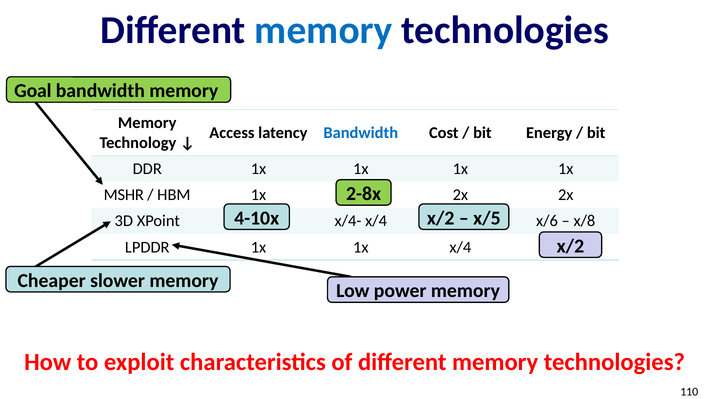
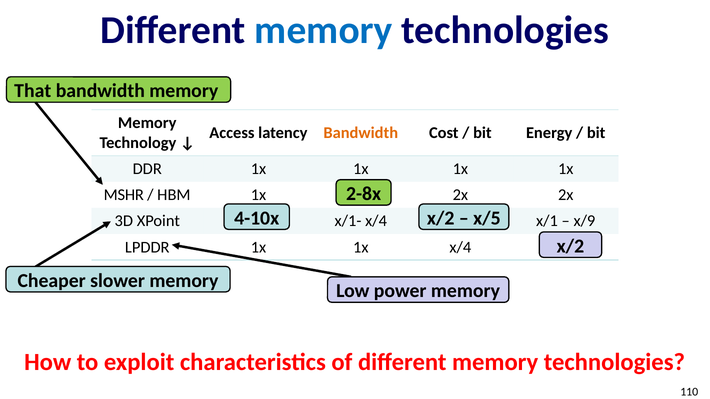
Goal: Goal -> That
Bandwidth at (361, 133) colour: blue -> orange
x/4-: x/4- -> x/1-
x/6: x/6 -> x/1
x/8: x/8 -> x/9
